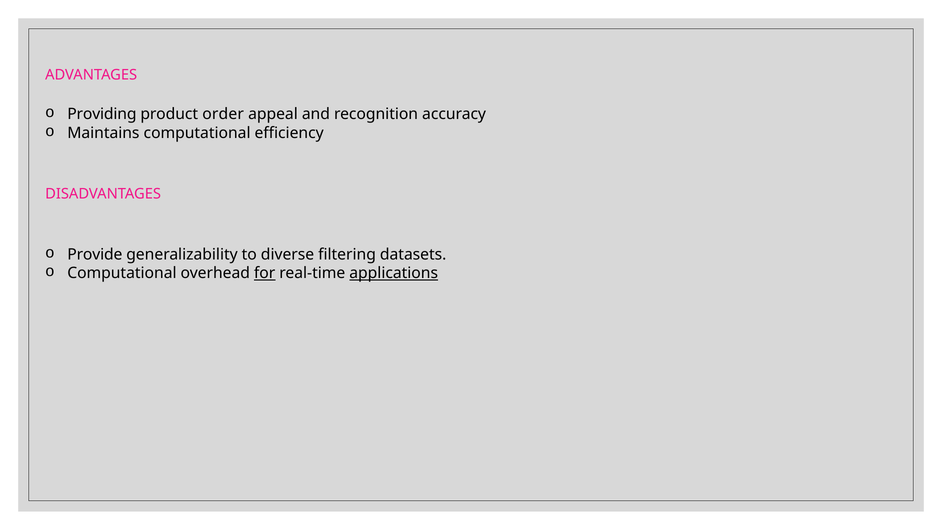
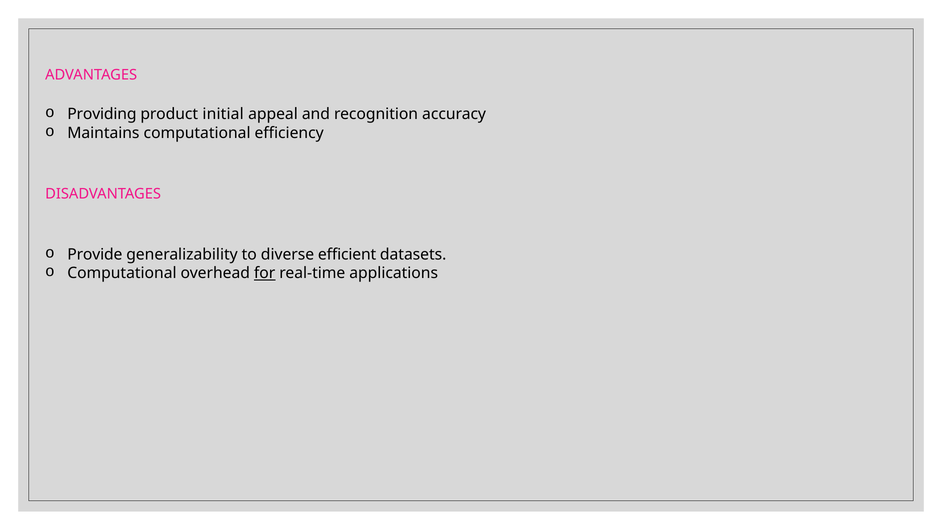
order: order -> initial
filtering: filtering -> efficient
applications underline: present -> none
